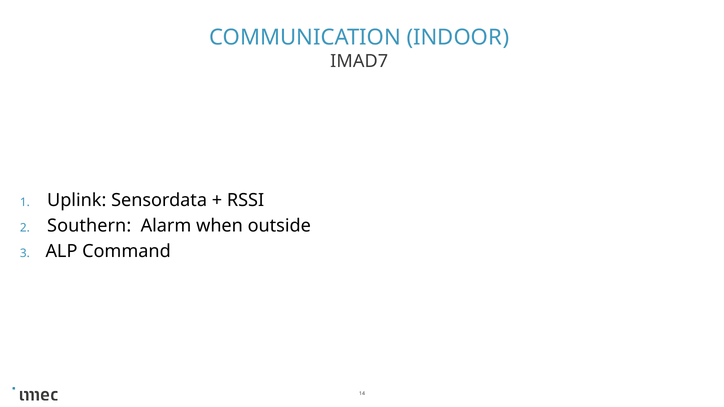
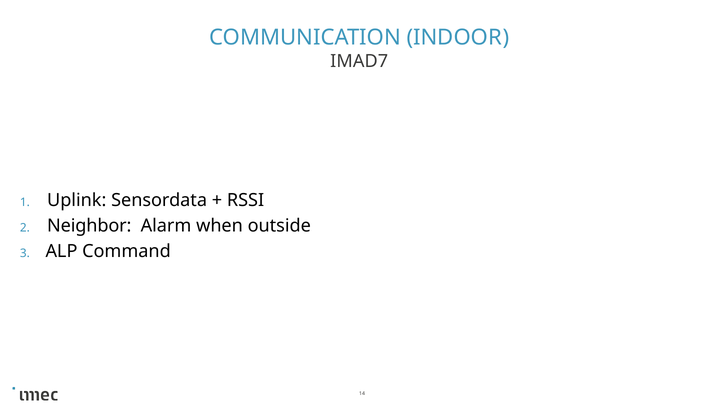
Southern: Southern -> Neighbor
